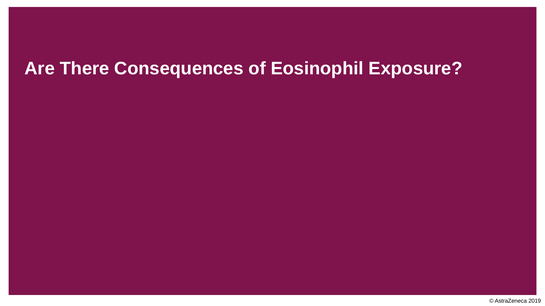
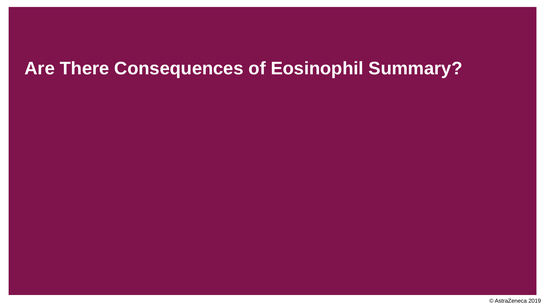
Exposure: Exposure -> Summary
